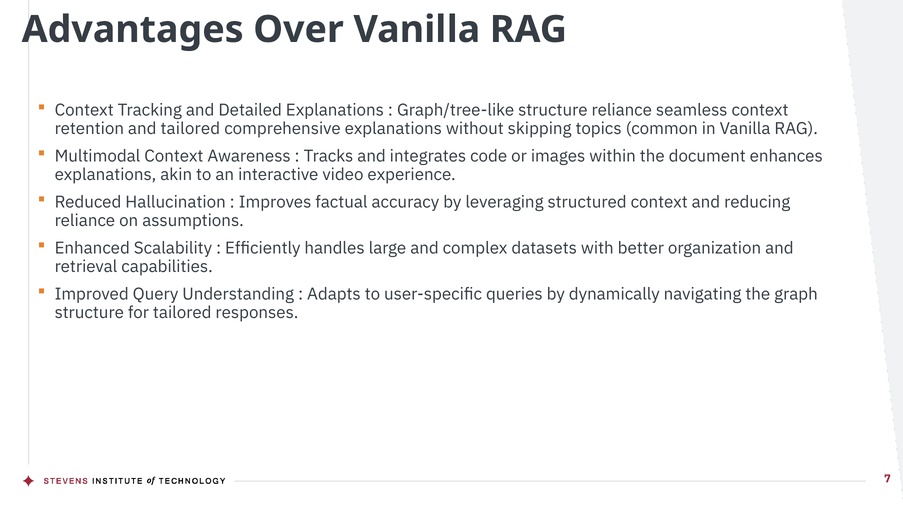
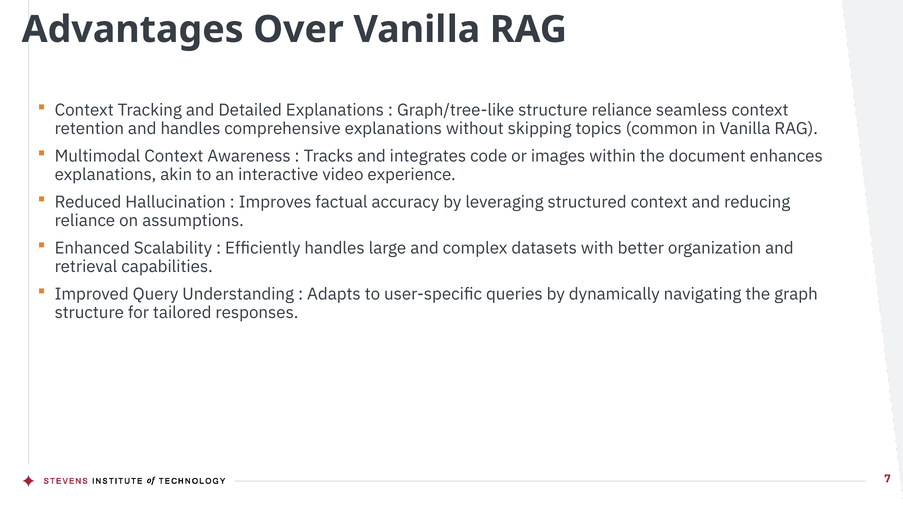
and tailored: tailored -> handles
